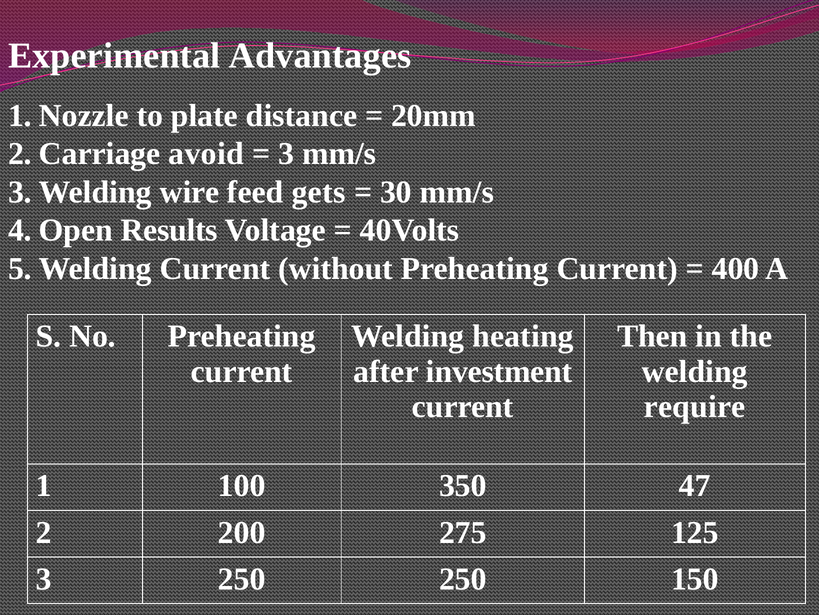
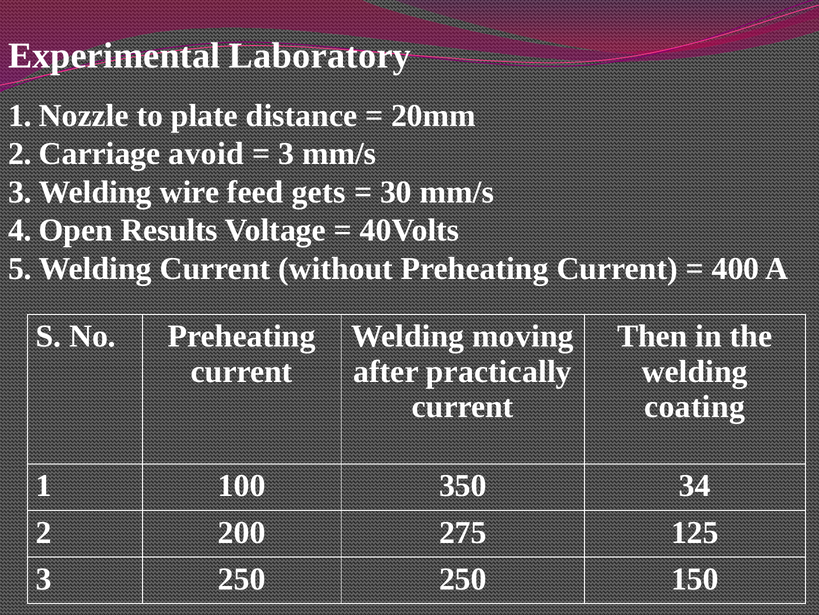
Advantages: Advantages -> Laboratory
heating: heating -> moving
investment: investment -> practically
require: require -> coating
47: 47 -> 34
